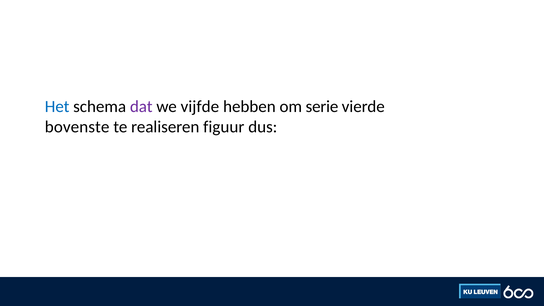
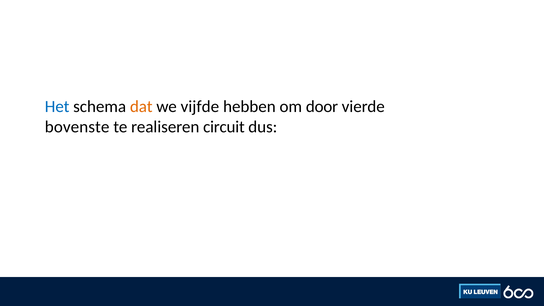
dat colour: purple -> orange
serie: serie -> door
figuur: figuur -> circuit
